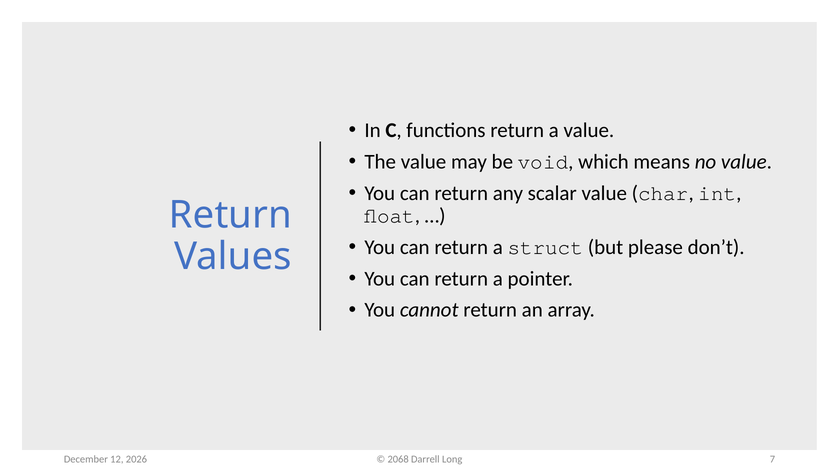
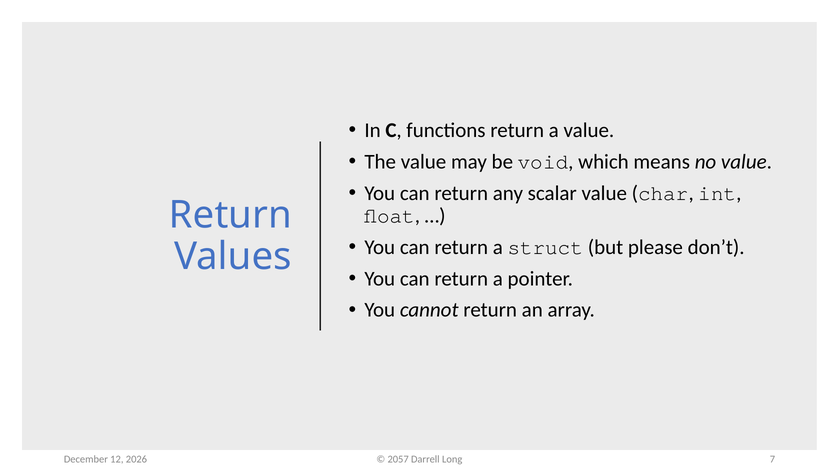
2068: 2068 -> 2057
